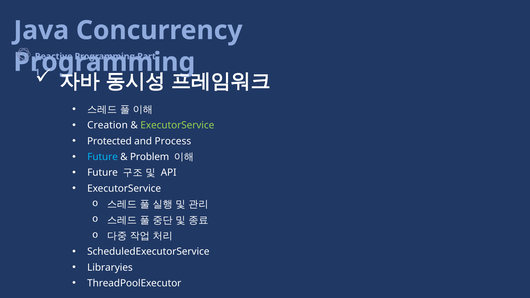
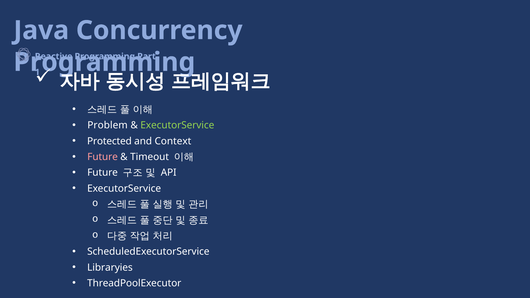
Creation: Creation -> Problem
Process: Process -> Context
Future at (103, 157) colour: light blue -> pink
Problem: Problem -> Timeout
